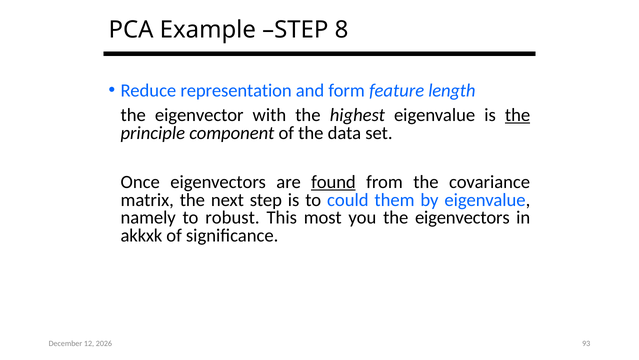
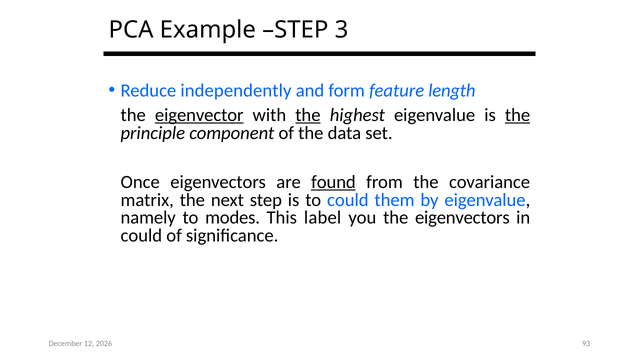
8: 8 -> 3
representation: representation -> independently
eigenvector underline: none -> present
the at (308, 115) underline: none -> present
robust: robust -> modes
most: most -> label
akkxk at (141, 235): akkxk -> could
